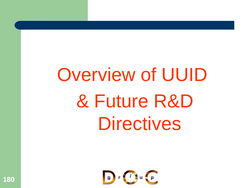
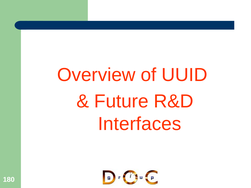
Directives: Directives -> Interfaces
